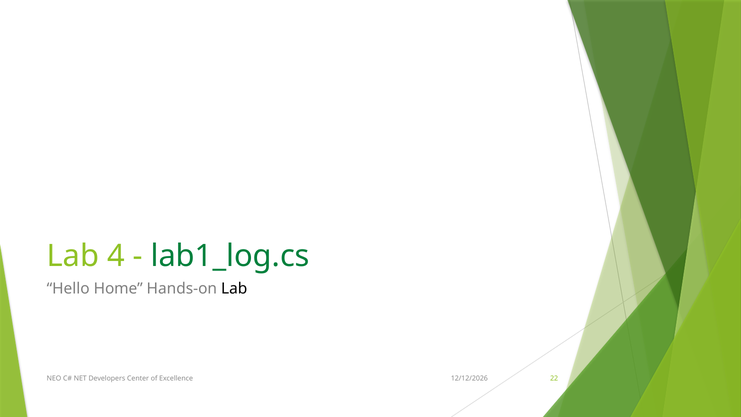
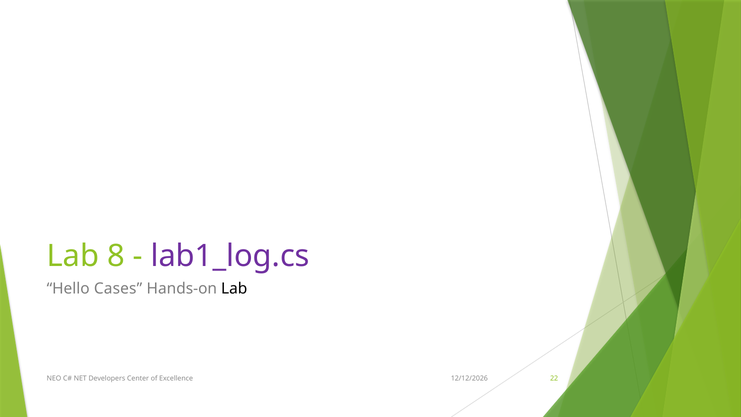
4: 4 -> 8
lab1_log.cs colour: green -> purple
Home: Home -> Cases
